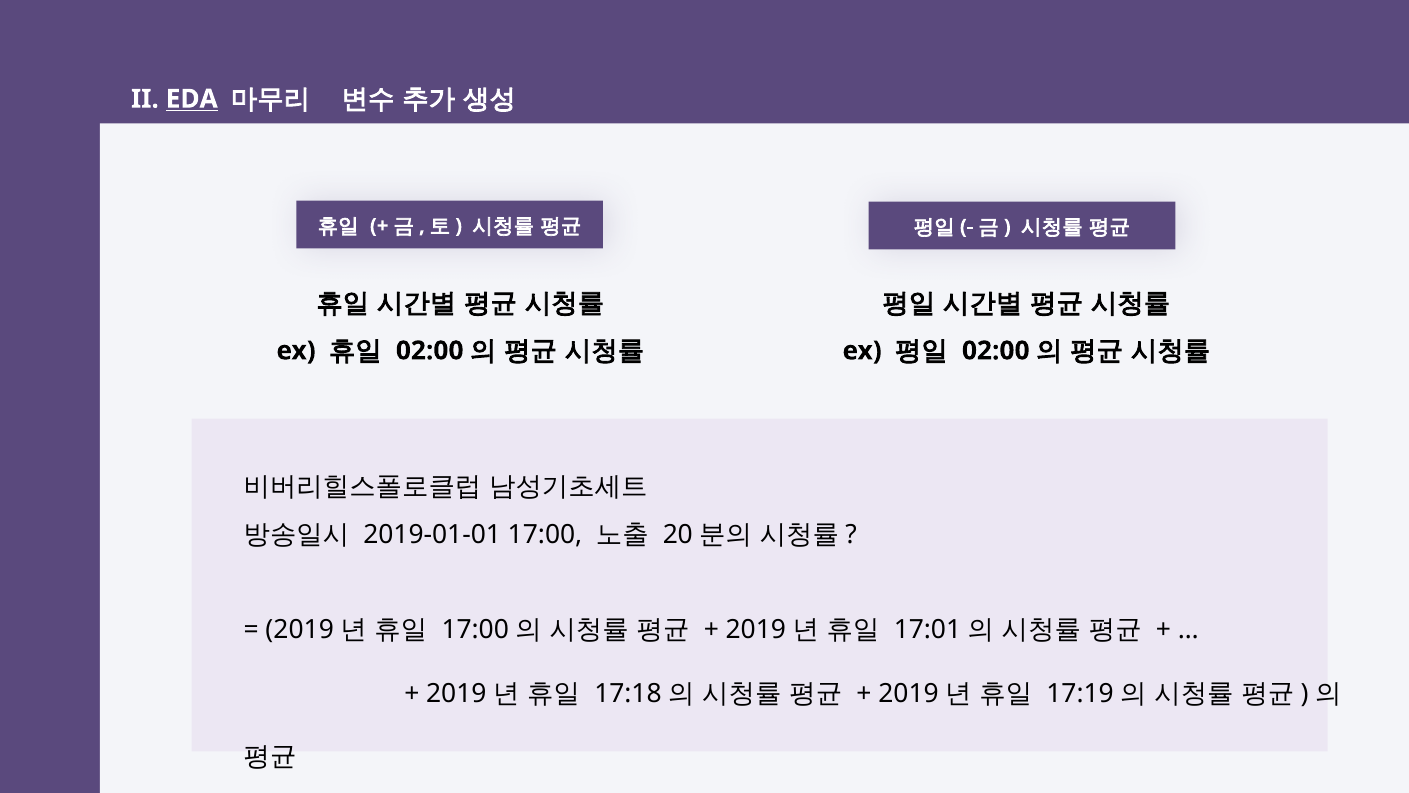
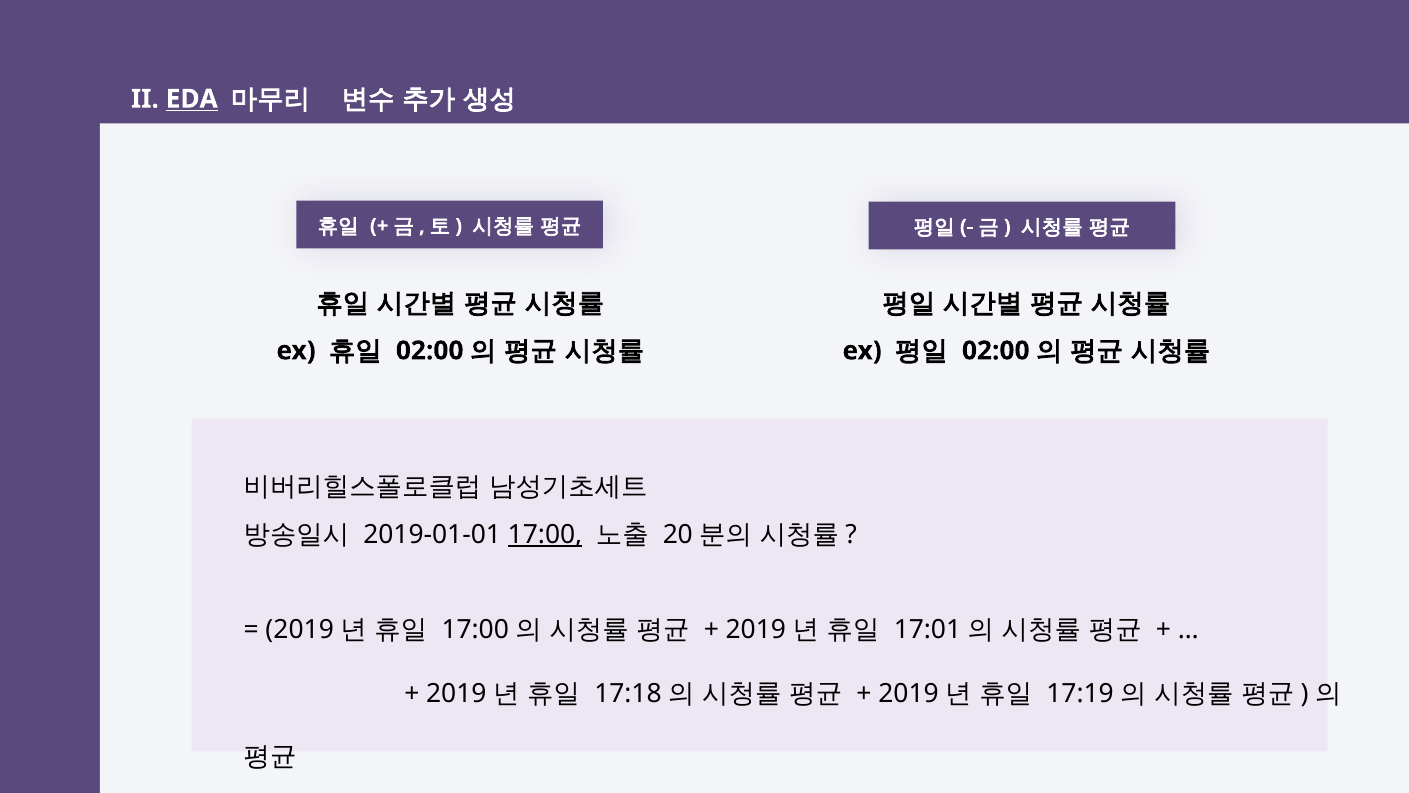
17:00 underline: none -> present
